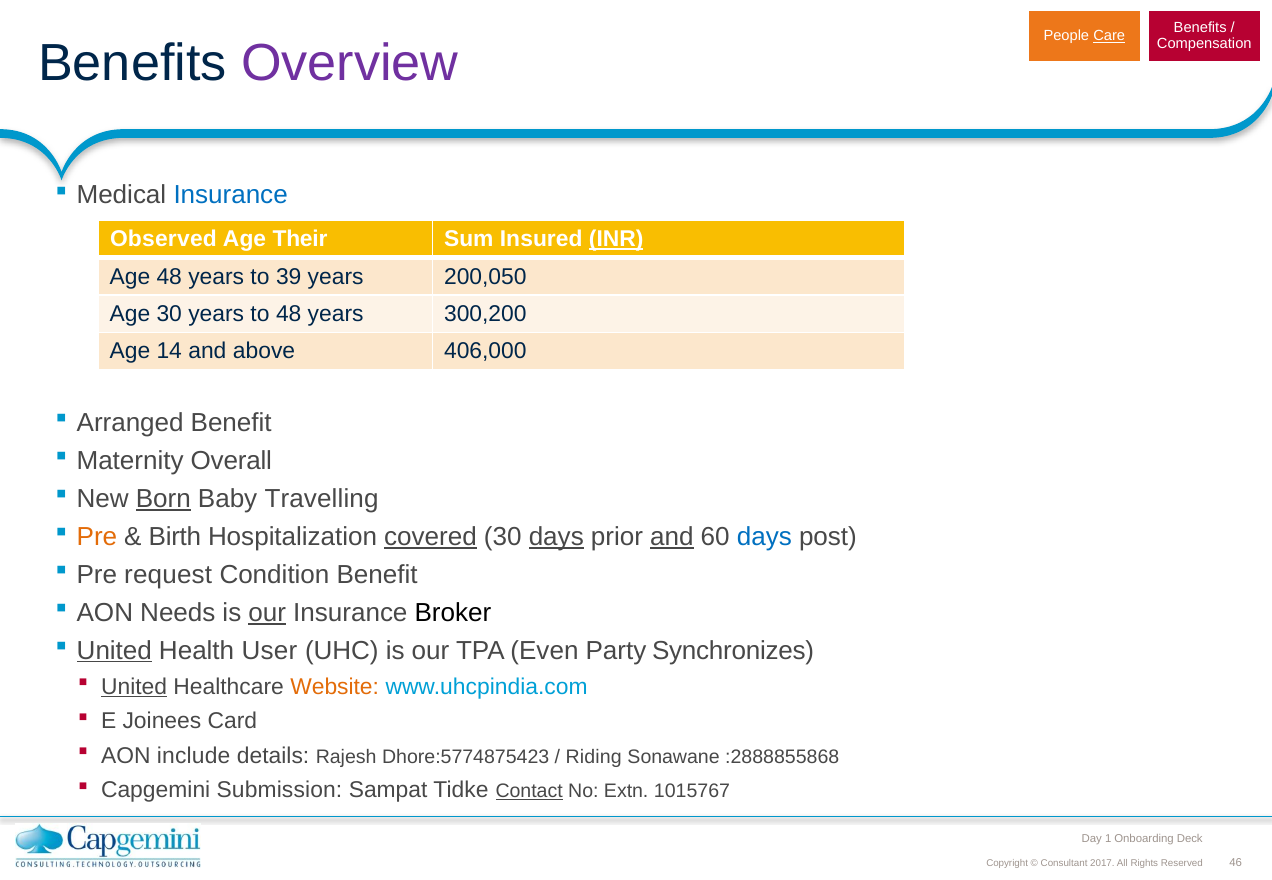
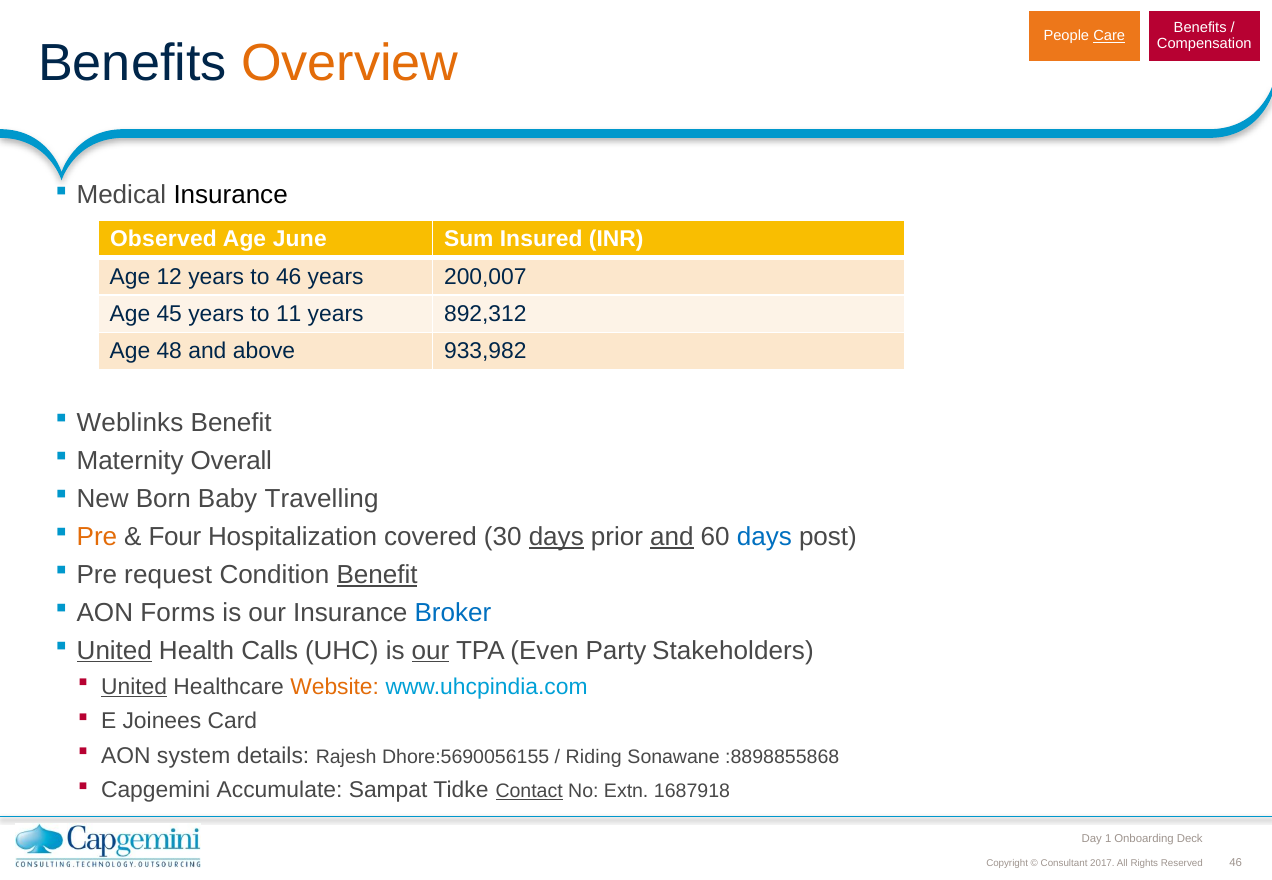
Overview colour: purple -> orange
Insurance at (231, 196) colour: blue -> black
Their: Their -> June
INR underline: present -> none
Age 48: 48 -> 12
to 39: 39 -> 46
200,050: 200,050 -> 200,007
Age 30: 30 -> 45
to 48: 48 -> 11
300,200: 300,200 -> 892,312
14: 14 -> 48
406,000: 406,000 -> 933,982
Arranged: Arranged -> Weblinks
Born underline: present -> none
Birth: Birth -> Four
covered underline: present -> none
Benefit at (377, 575) underline: none -> present
Needs: Needs -> Forms
our at (267, 613) underline: present -> none
Broker colour: black -> blue
User: User -> Calls
our at (431, 651) underline: none -> present
Synchronizes: Synchronizes -> Stakeholders
include: include -> system
Dhore:5774875423: Dhore:5774875423 -> Dhore:5690056155
:2888855868: :2888855868 -> :8898855868
Submission: Submission -> Accumulate
1015767: 1015767 -> 1687918
